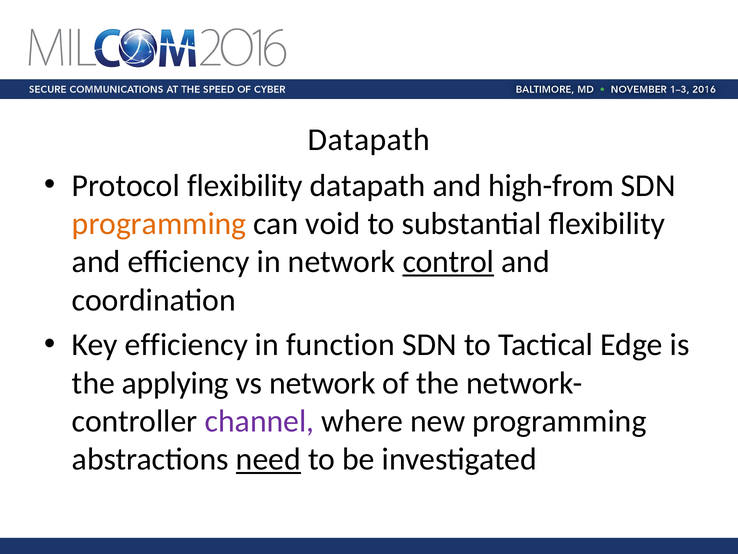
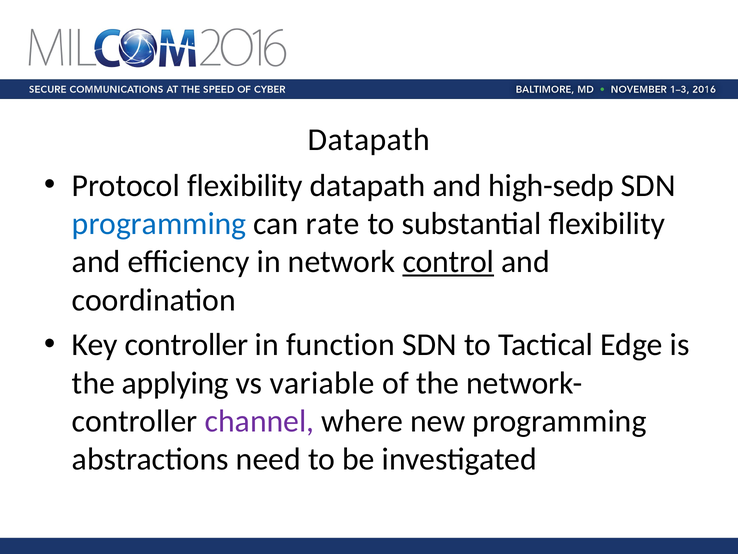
high-from: high-from -> high-sedp
programming at (159, 224) colour: orange -> blue
void: void -> rate
Key efficiency: efficiency -> controller
vs network: network -> variable
need underline: present -> none
